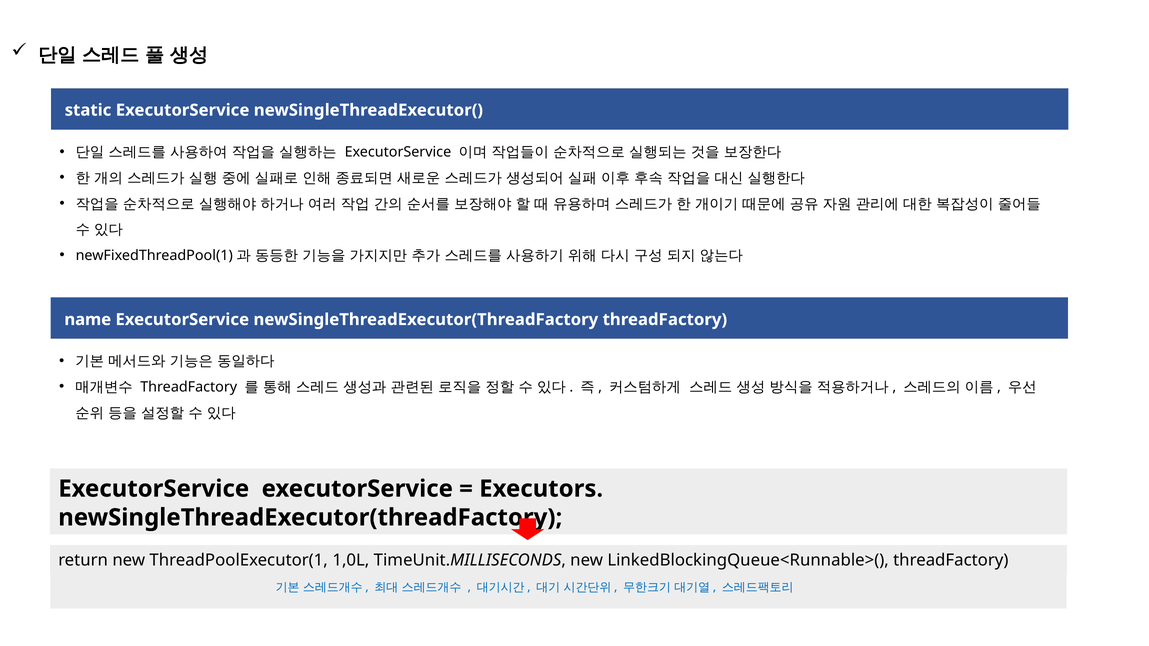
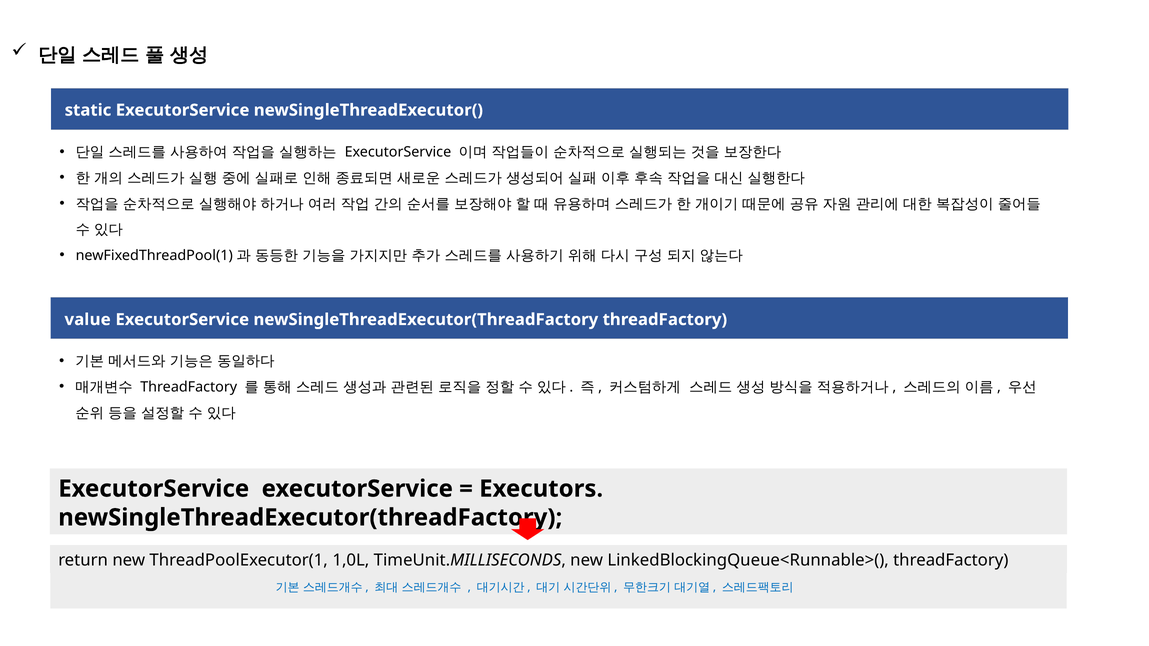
name: name -> value
